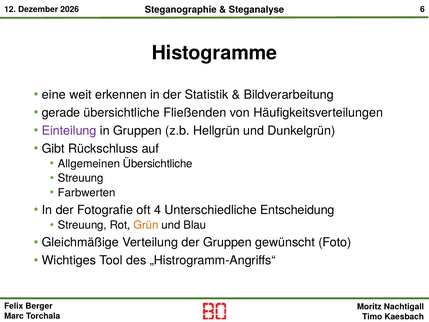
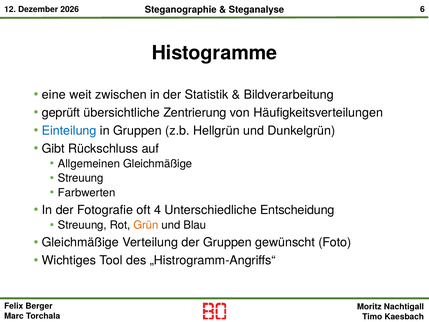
erkennen: erkennen -> zwischen
gerade: gerade -> geprüft
Fließenden: Fließenden -> Zentrierung
Einteilung colour: purple -> blue
Allgemeinen Übersichtliche: Übersichtliche -> Gleichmäßige
